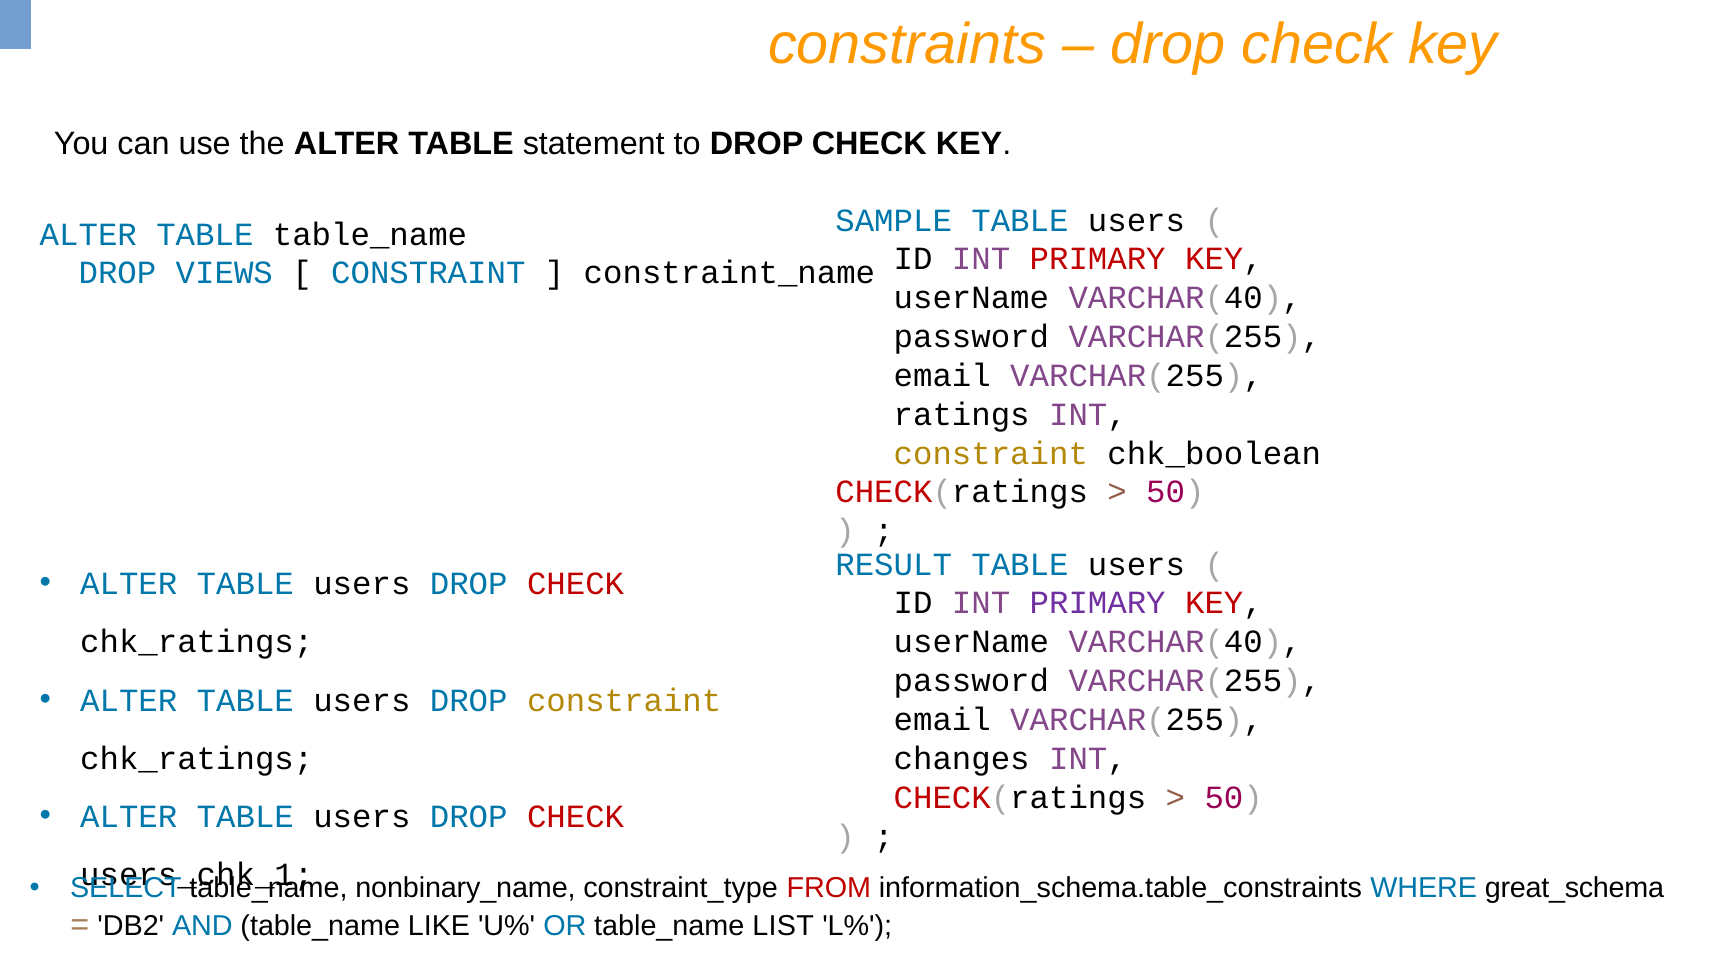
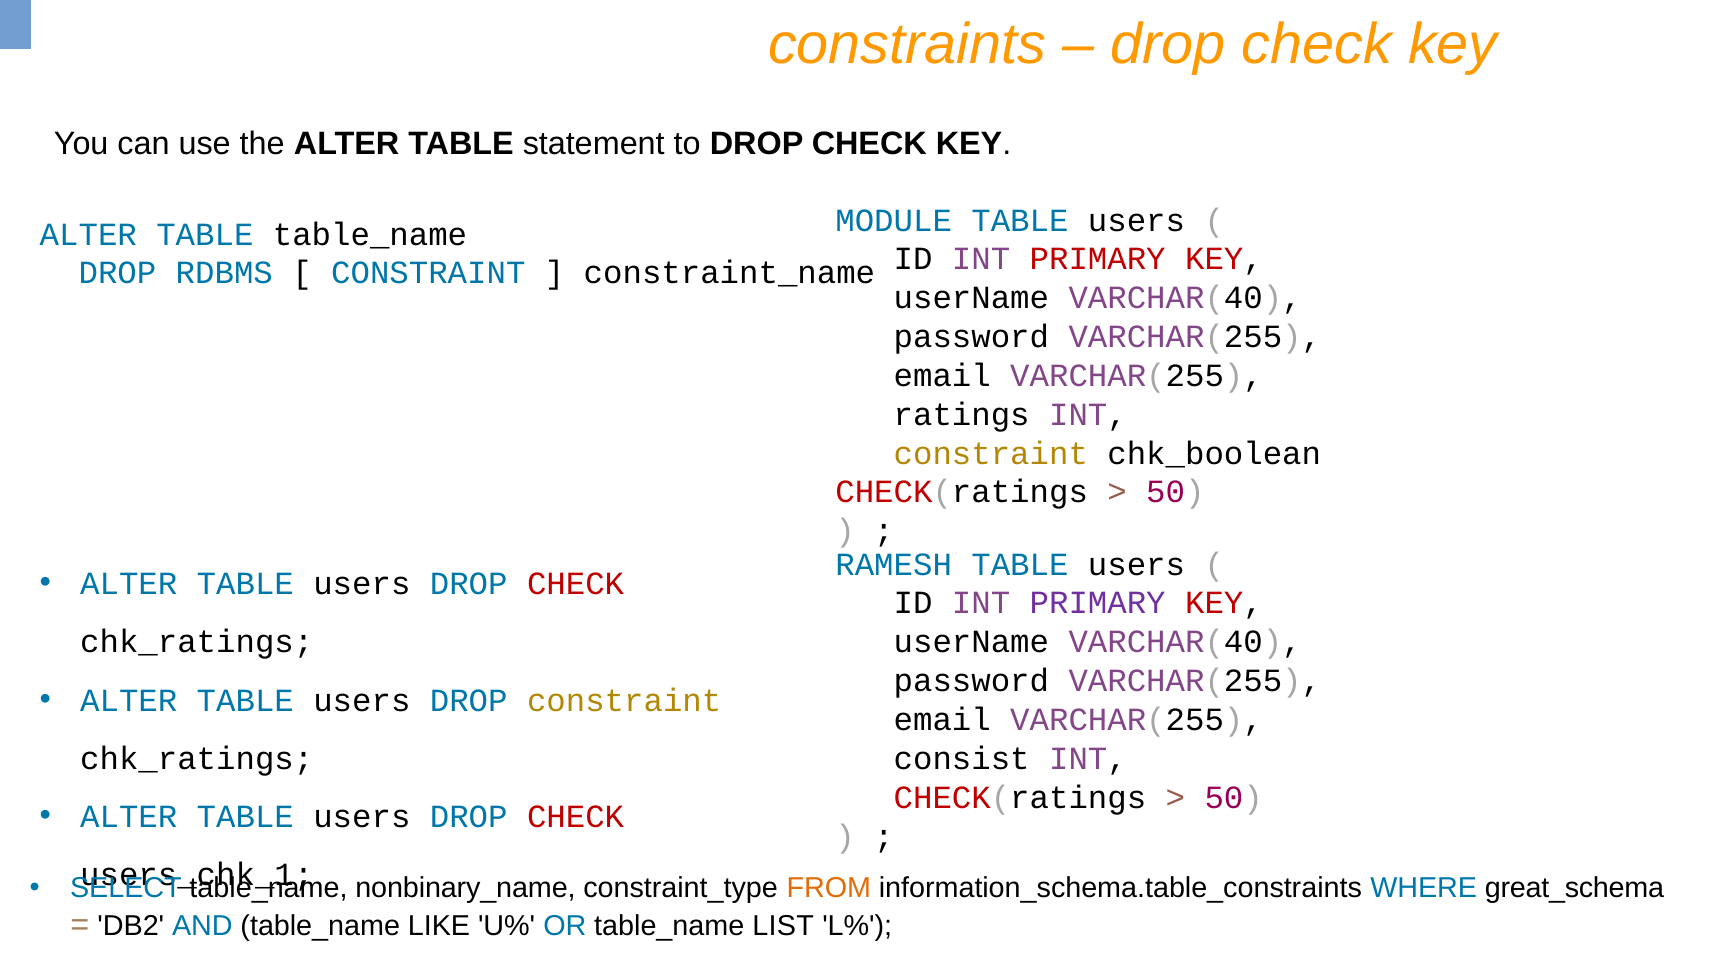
SAMPLE: SAMPLE -> MODULE
VIEWS: VIEWS -> RDBMS
RESULT: RESULT -> RAMESH
changes: changes -> consist
FROM colour: red -> orange
